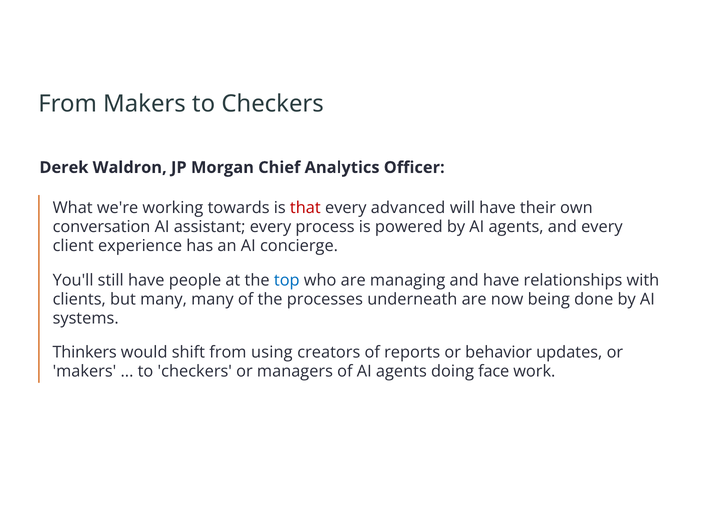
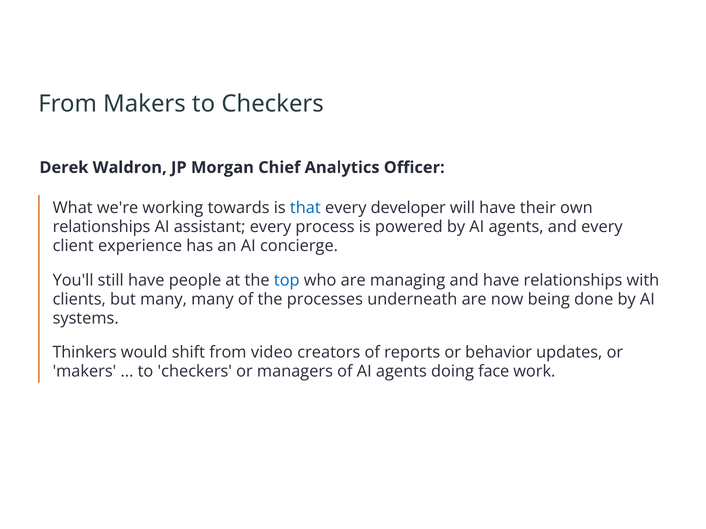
that colour: red -> blue
advanced: advanced -> developer
conversation at (102, 227): conversation -> relationships
using: using -> video
